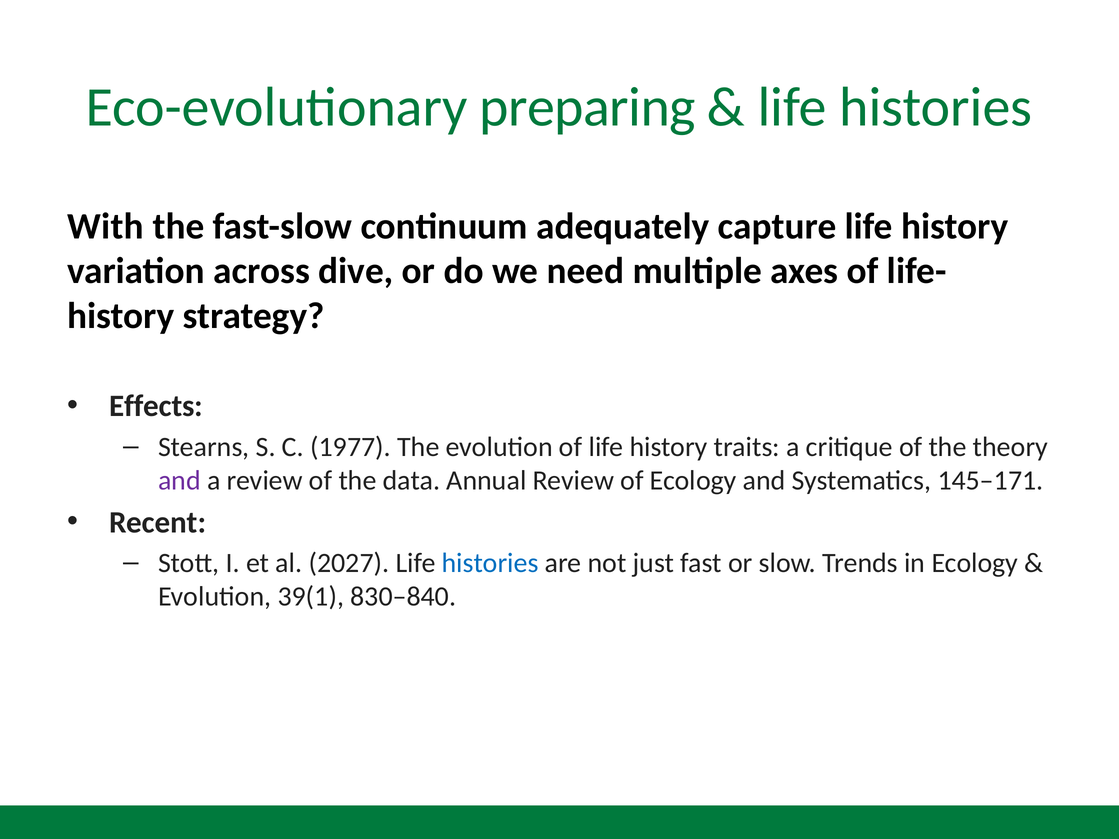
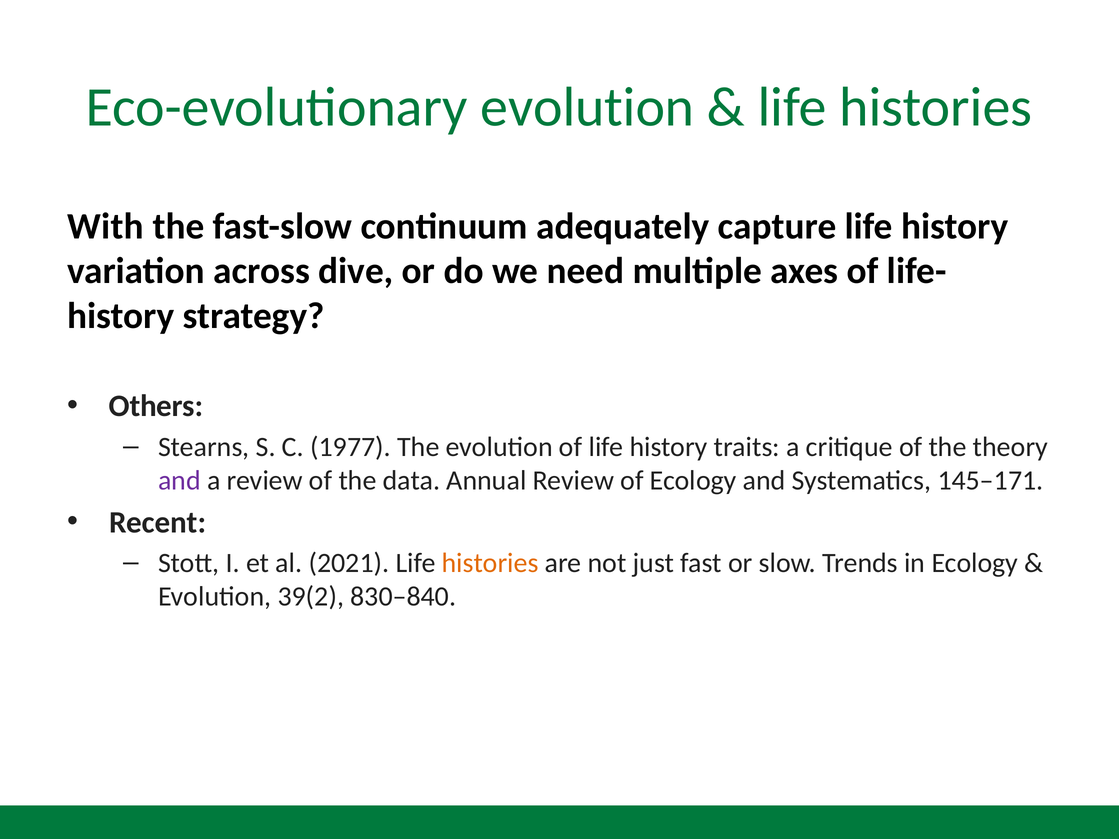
Eco-evolutionary preparing: preparing -> evolution
Effects: Effects -> Others
2027: 2027 -> 2021
histories at (490, 563) colour: blue -> orange
39(1: 39(1 -> 39(2
